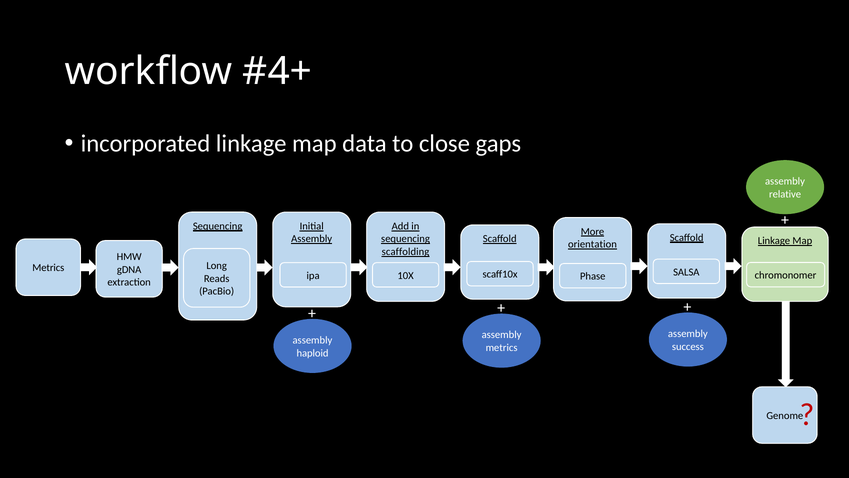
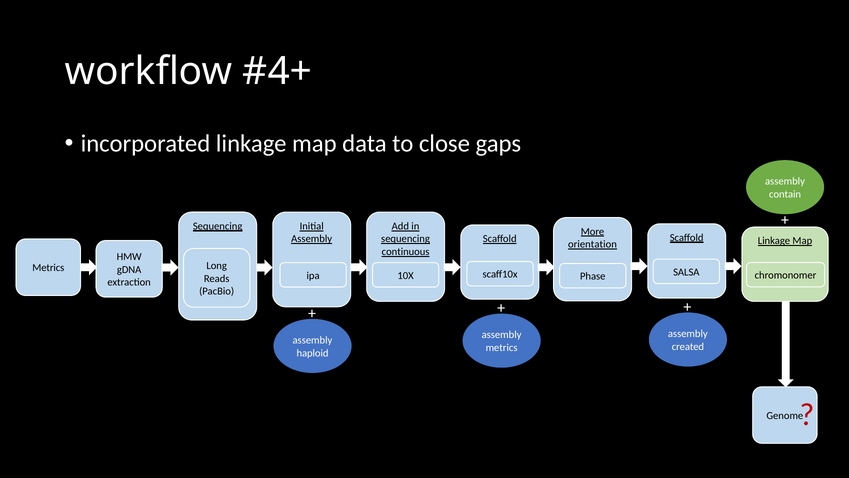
relative: relative -> contain
scaffolding: scaffolding -> continuous
success: success -> created
